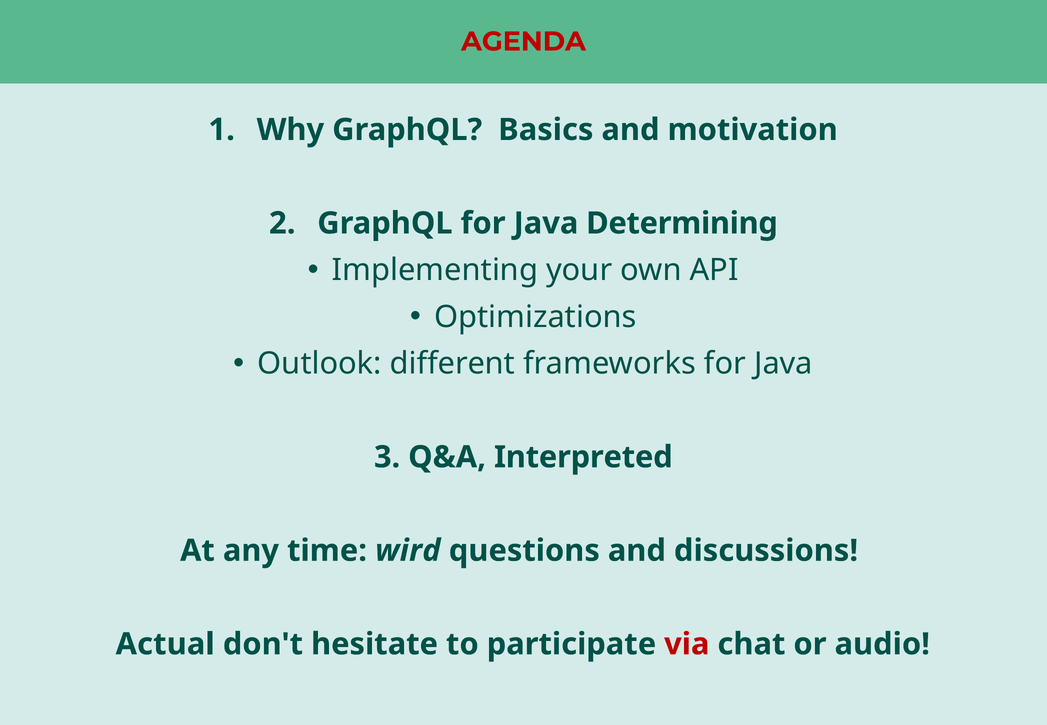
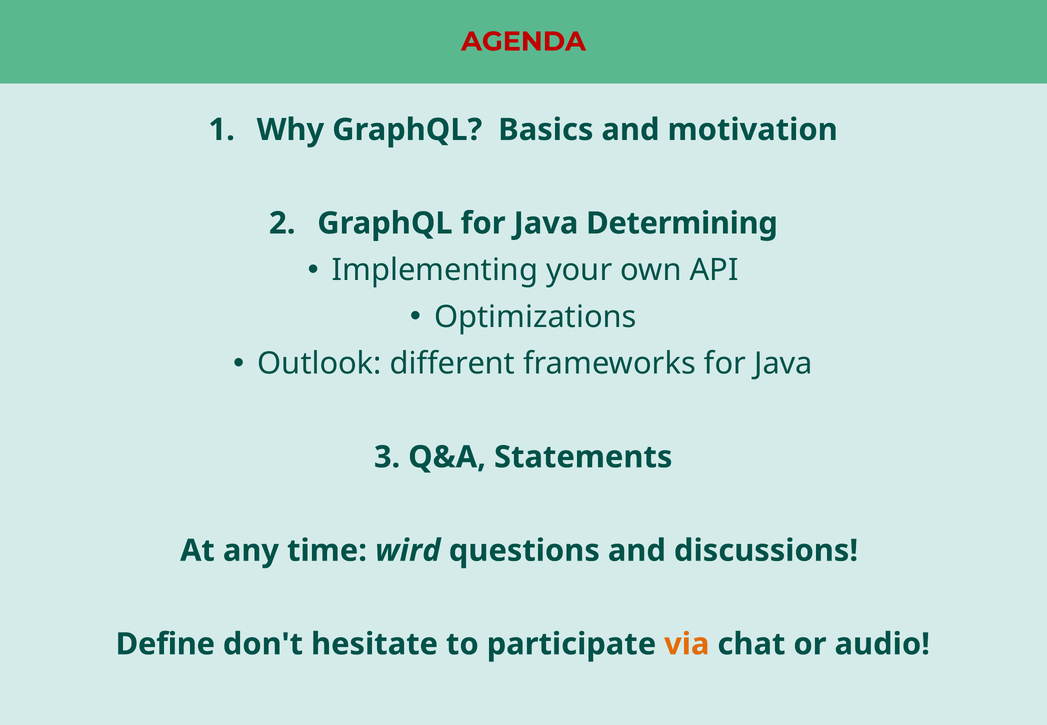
Interpreted: Interpreted -> Statements
Actual: Actual -> Define
via colour: red -> orange
